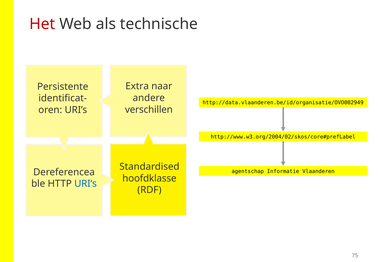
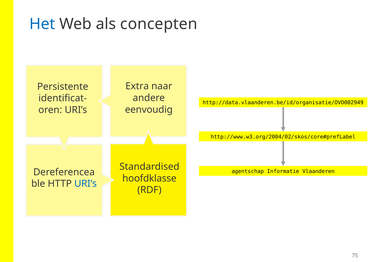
Het colour: red -> blue
technische: technische -> concepten
verschillen: verschillen -> eenvoudig
